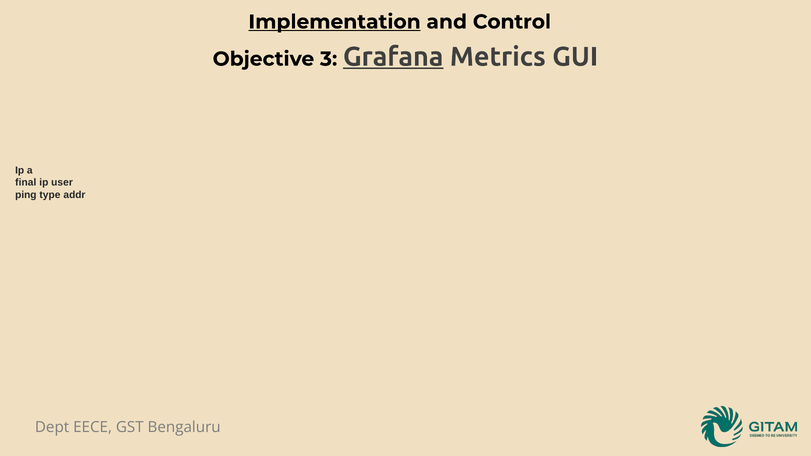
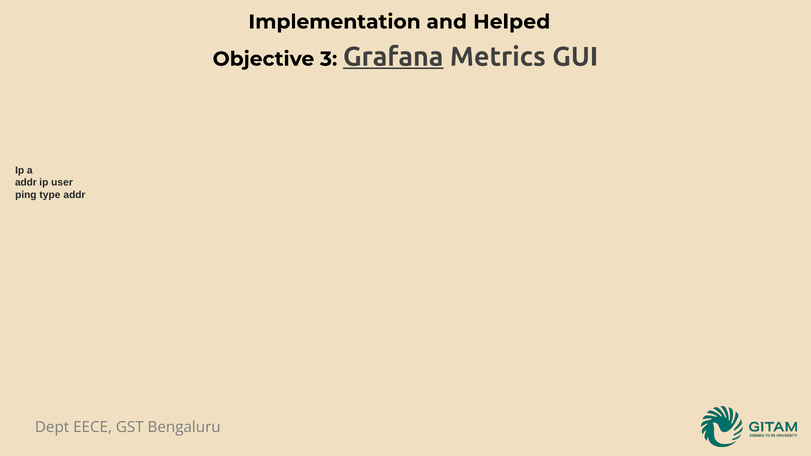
Implementation underline: present -> none
Control: Control -> Helped
final at (26, 183): final -> addr
